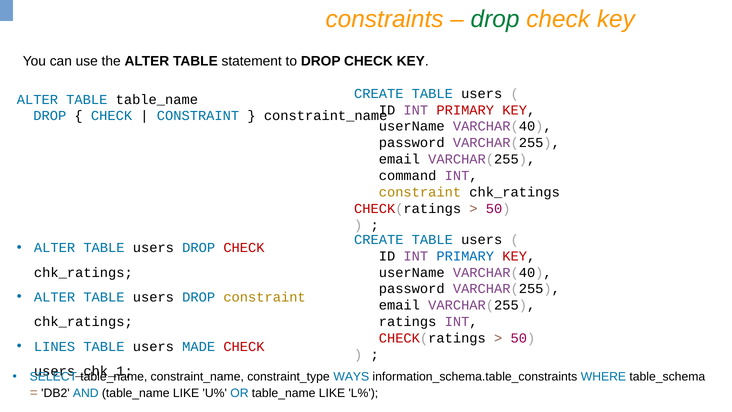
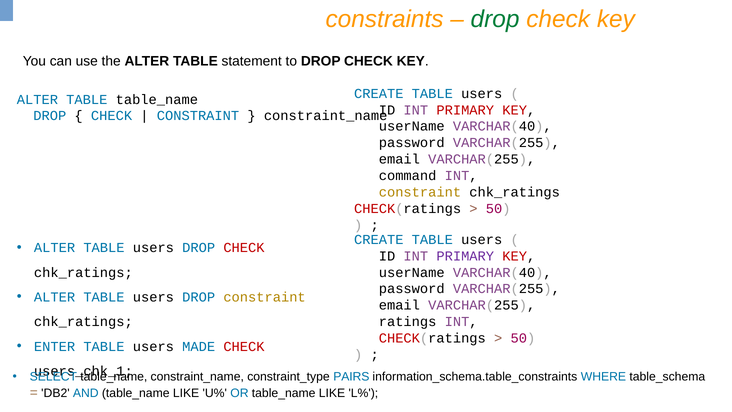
PRIMARY at (465, 256) colour: blue -> purple
LINES: LINES -> ENTER
WAYS: WAYS -> PAIRS
